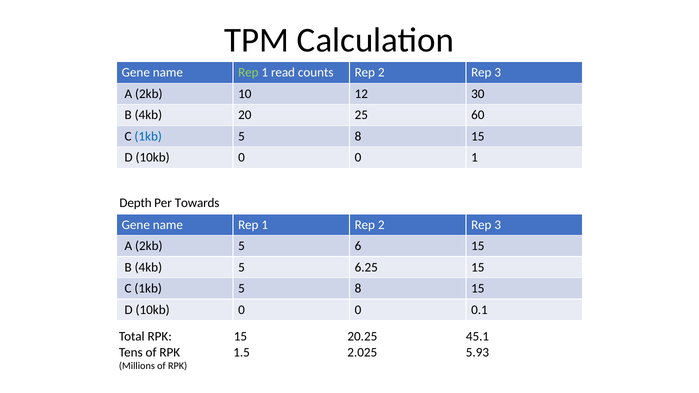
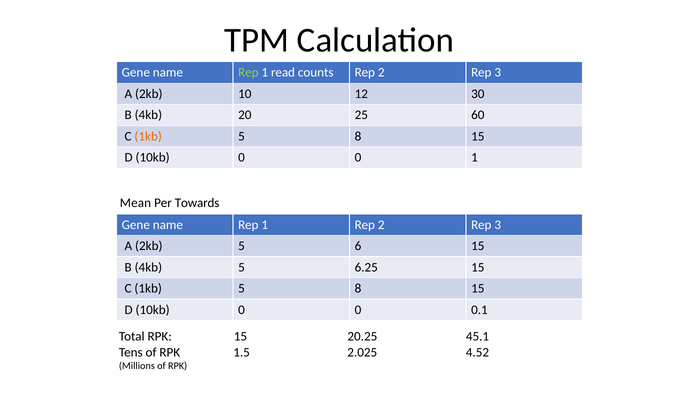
1kb at (148, 136) colour: blue -> orange
Depth: Depth -> Mean
5.93: 5.93 -> 4.52
